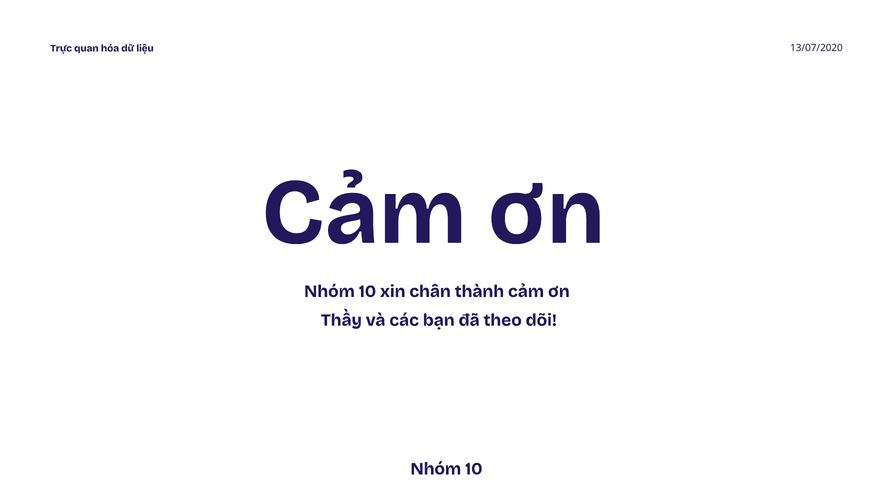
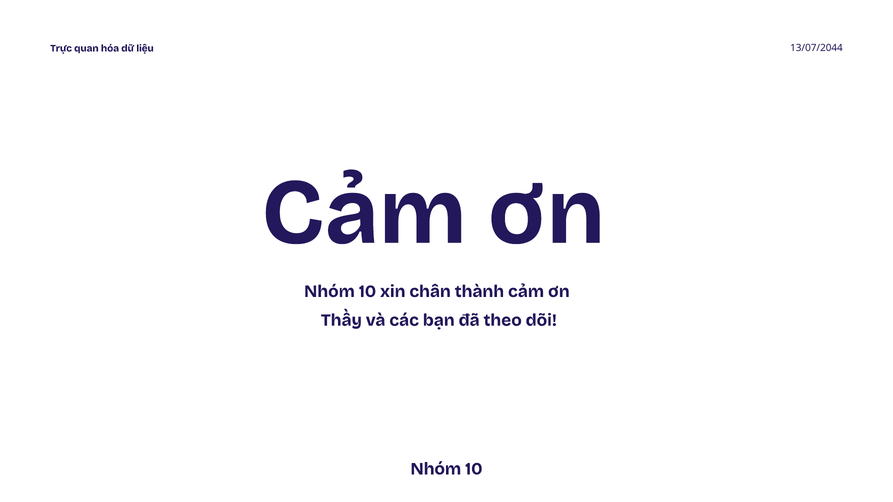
13/07/2020: 13/07/2020 -> 13/07/2044
